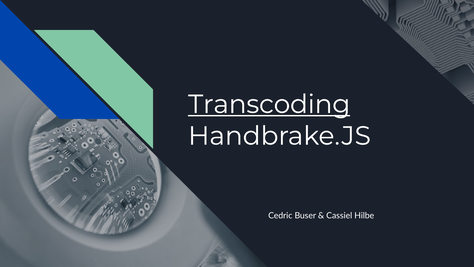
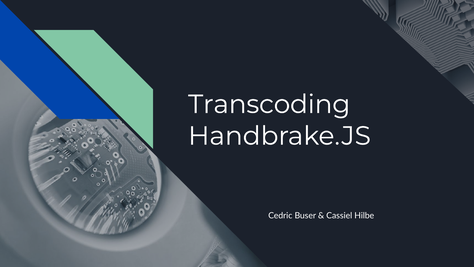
Transcoding underline: present -> none
